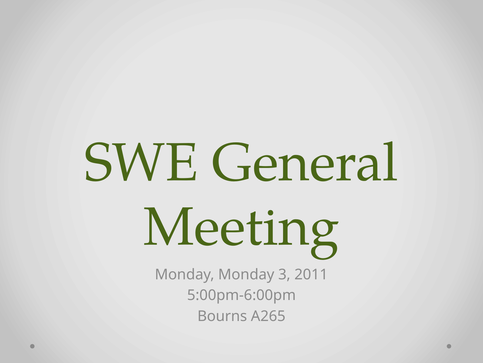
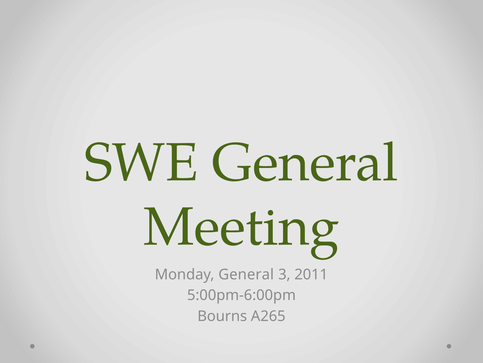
Monday Monday: Monday -> General
